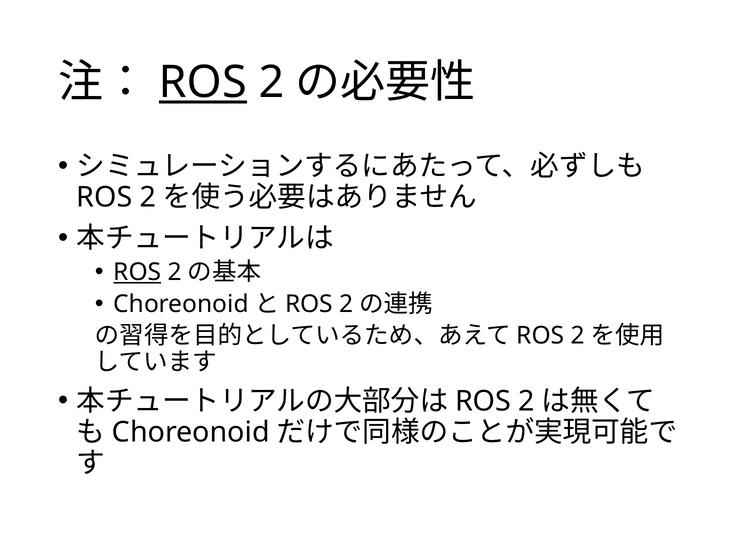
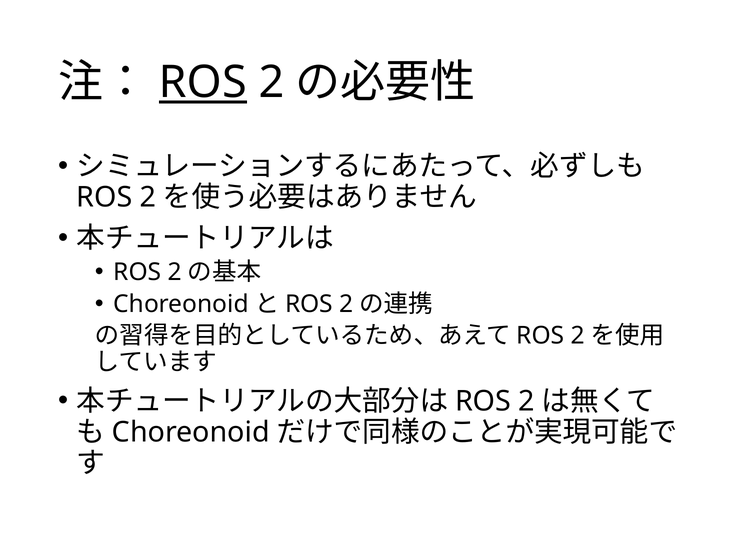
ROS at (137, 272) underline: present -> none
